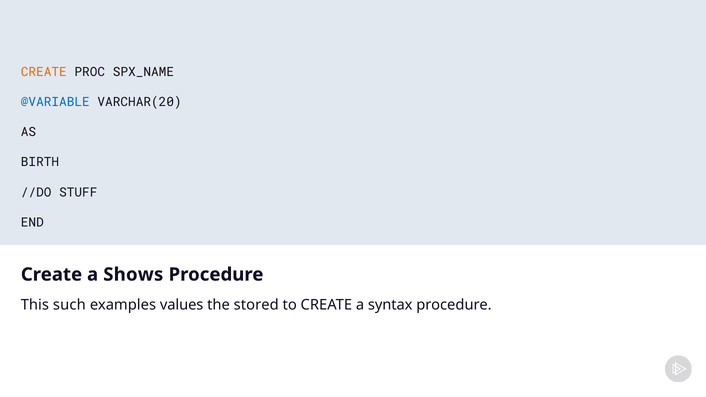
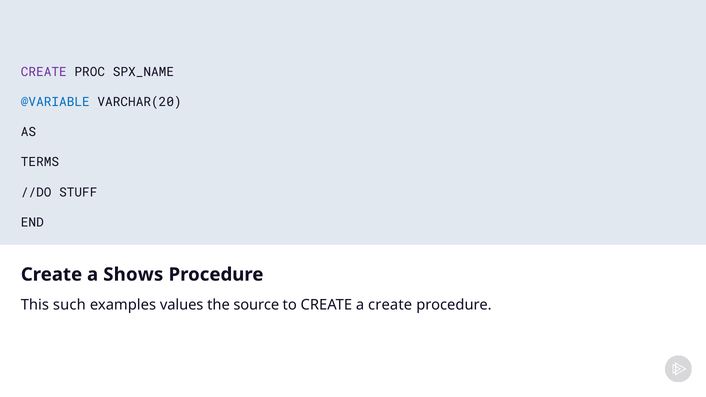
CREATE at (44, 72) colour: orange -> purple
BIRTH: BIRTH -> TERMS
stored: stored -> source
a syntax: syntax -> create
